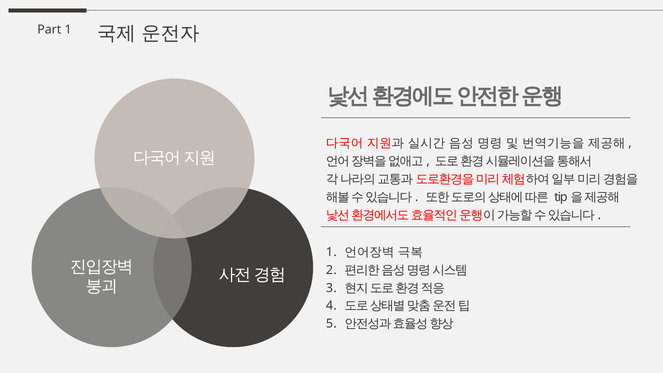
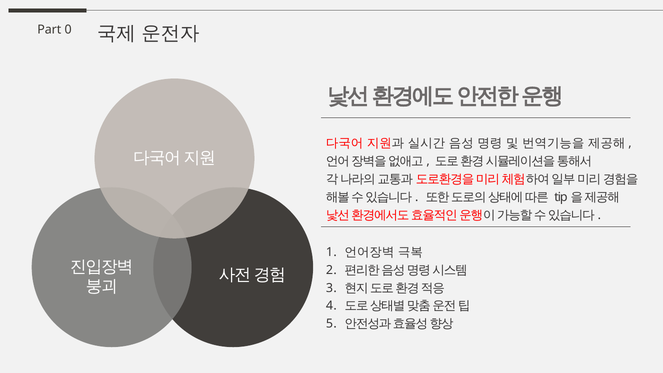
Part 1: 1 -> 0
